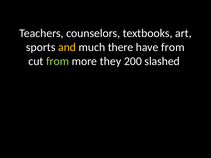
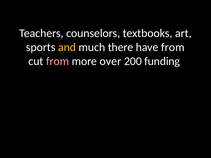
from at (58, 61) colour: light green -> pink
they: they -> over
slashed: slashed -> funding
